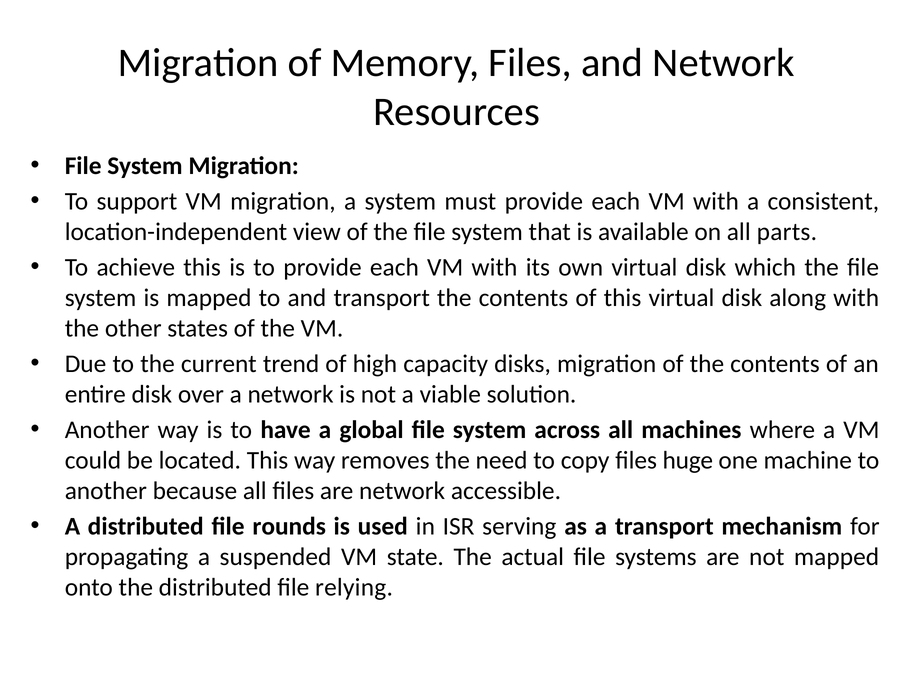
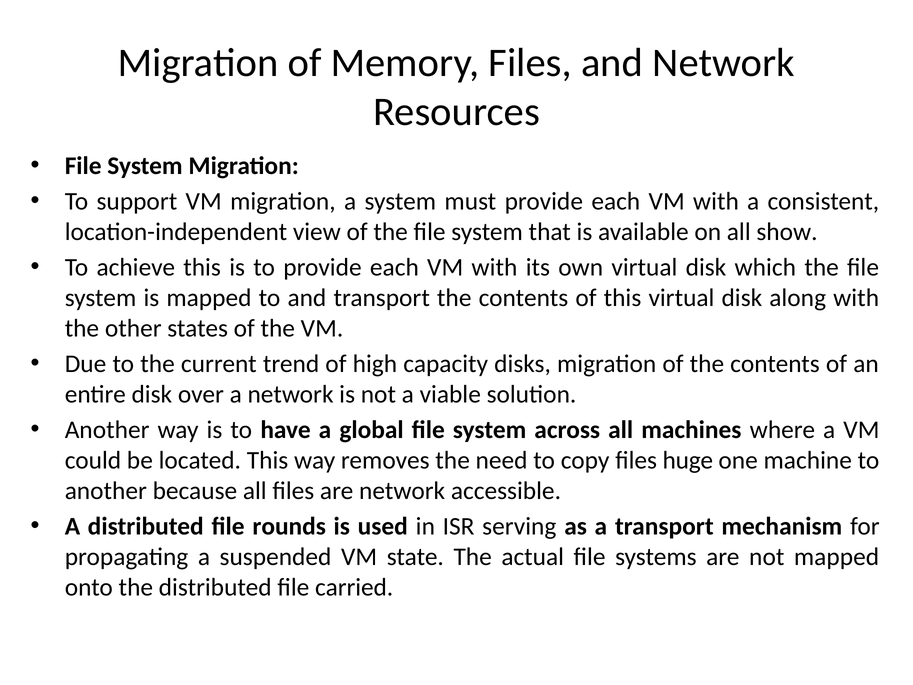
parts: parts -> show
relying: relying -> carried
